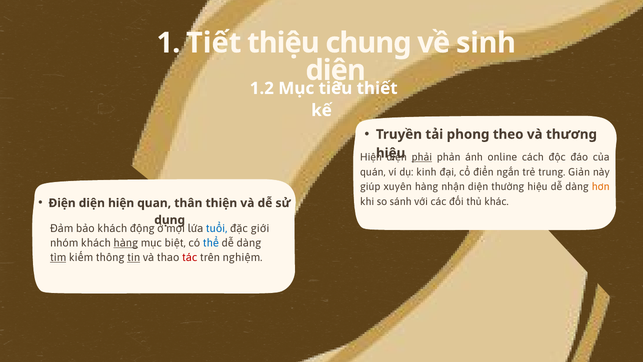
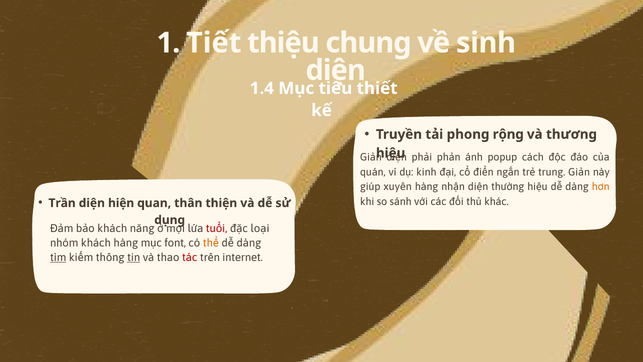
1.2: 1.2 -> 1.4
theo: theo -> rộng
Hiện at (371, 157): Hiện -> Giản
phải underline: present -> none
online: online -> popup
Điện: Điện -> Trần
động: động -> năng
tuổi colour: blue -> red
giới: giới -> loại
hàng at (126, 243) underline: present -> none
biệt: biệt -> font
thể colour: blue -> orange
nghiệm: nghiệm -> internet
